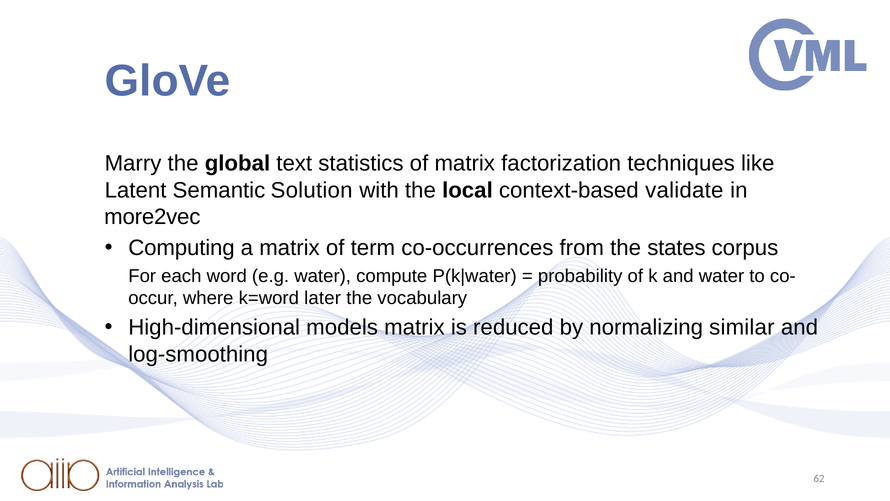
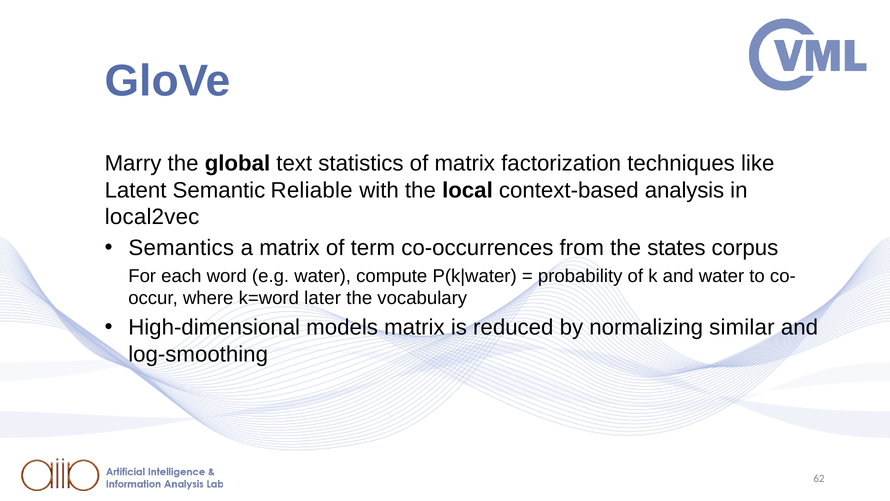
Solution: Solution -> Reliable
validate: validate -> analysis
more2vec: more2vec -> local2vec
Computing: Computing -> Semantics
